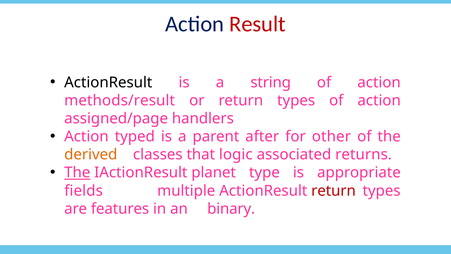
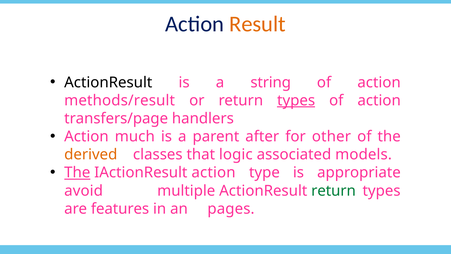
Result colour: red -> orange
types at (296, 100) underline: none -> present
assigned/page: assigned/page -> transfers/page
typed: typed -> much
returns: returns -> models
IActionResult planet: planet -> action
fields: fields -> avoid
return at (334, 191) colour: red -> green
binary: binary -> pages
